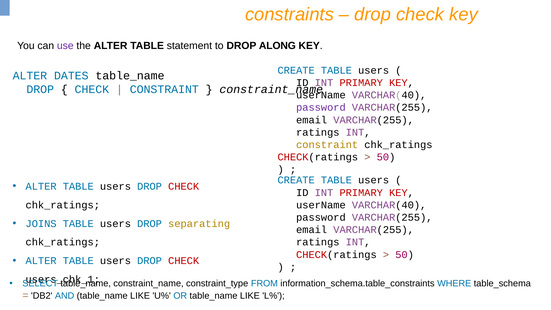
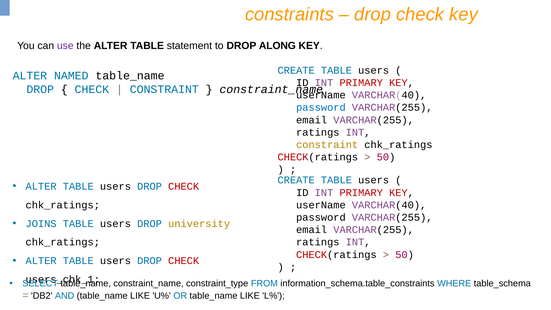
DATES: DATES -> NAMED
password at (321, 108) colour: purple -> blue
separating: separating -> university
